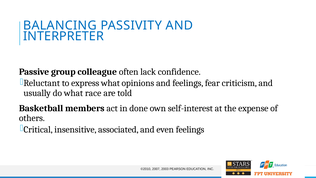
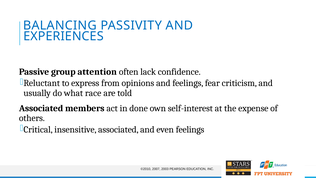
INTERPRETER: INTERPRETER -> EXPERIENCES
colleague: colleague -> attention
express what: what -> from
Basketball at (41, 108): Basketball -> Associated
